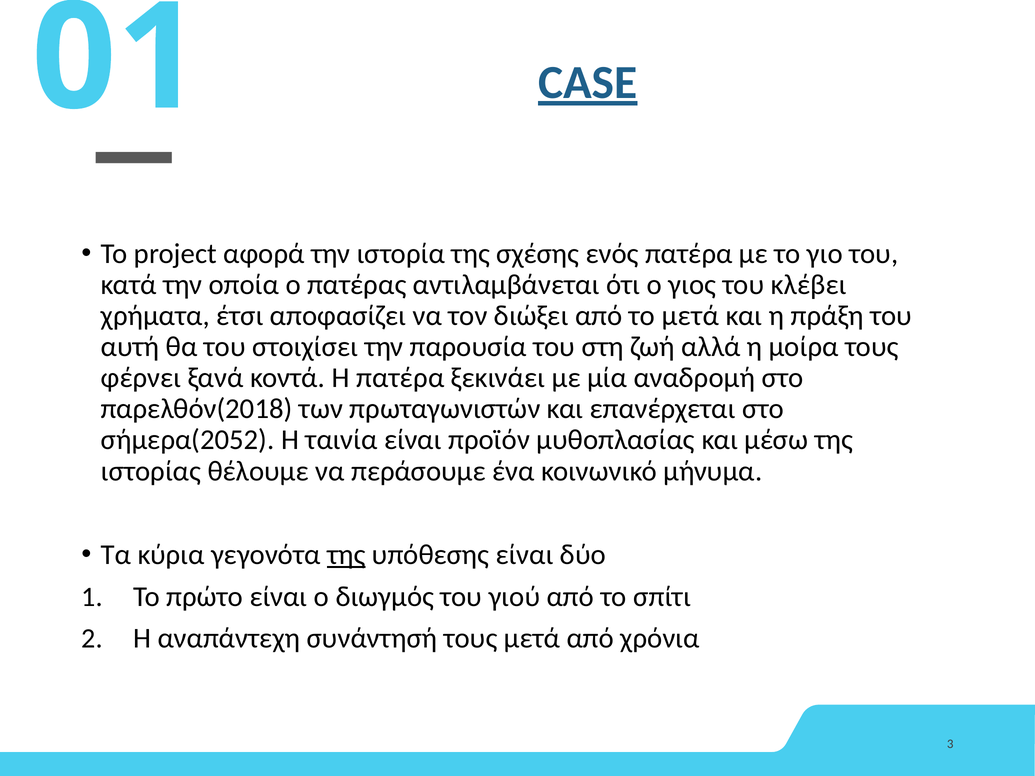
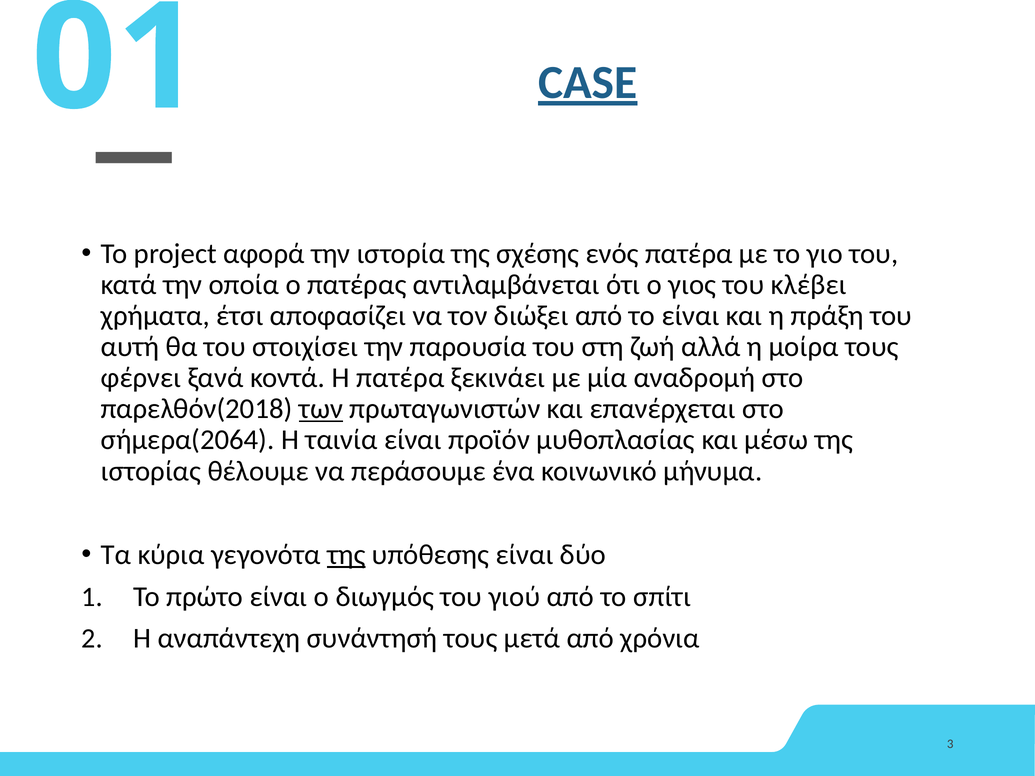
το μετά: μετά -> είναι
των underline: none -> present
σήμερα(2052: σήμερα(2052 -> σήμερα(2064
